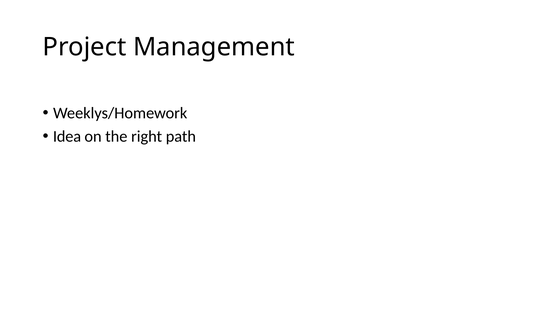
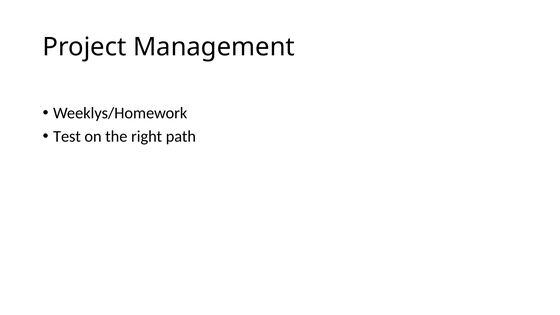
Idea: Idea -> Test
